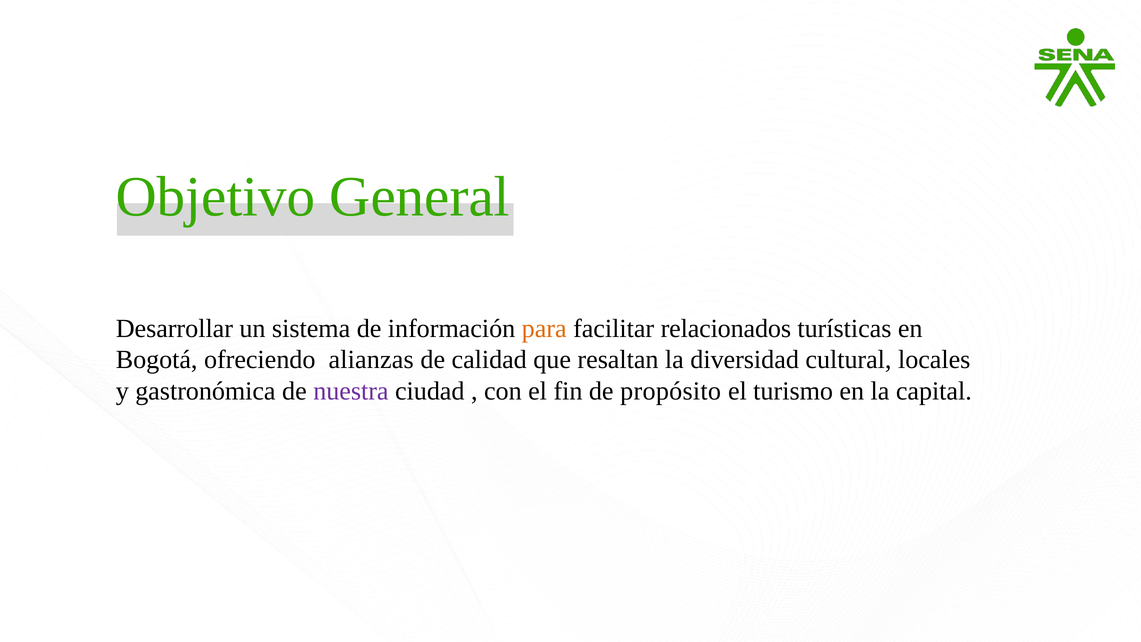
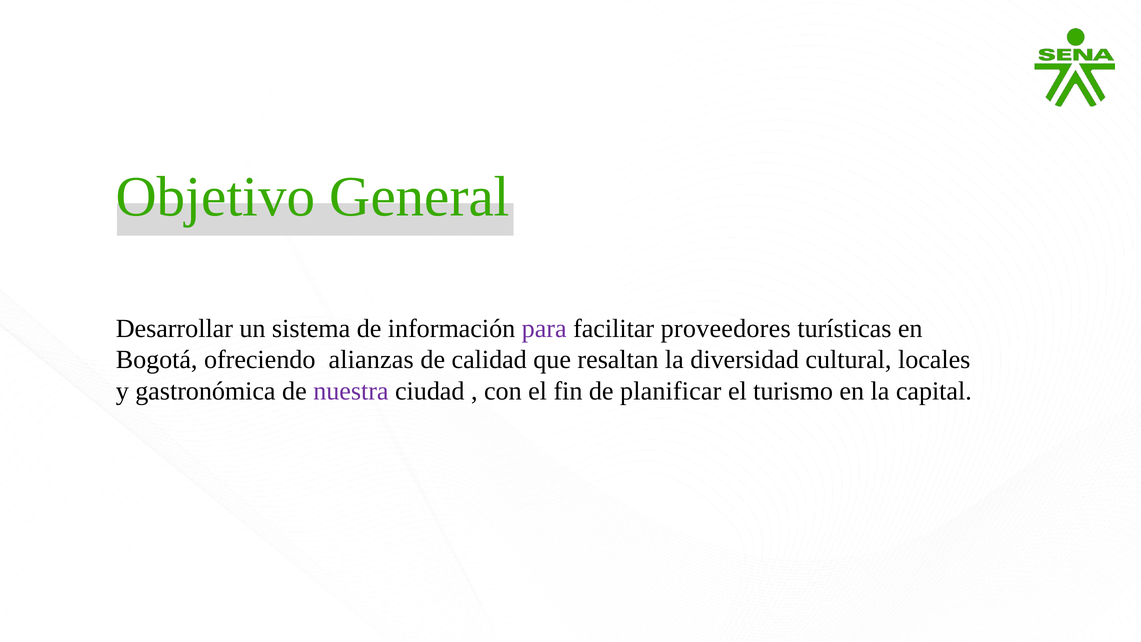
para colour: orange -> purple
relacionados: relacionados -> proveedores
propósito: propósito -> planificar
